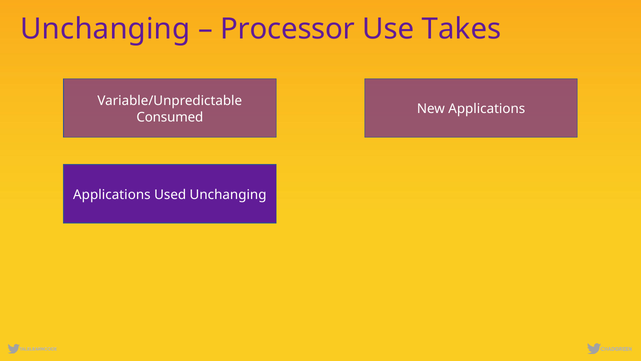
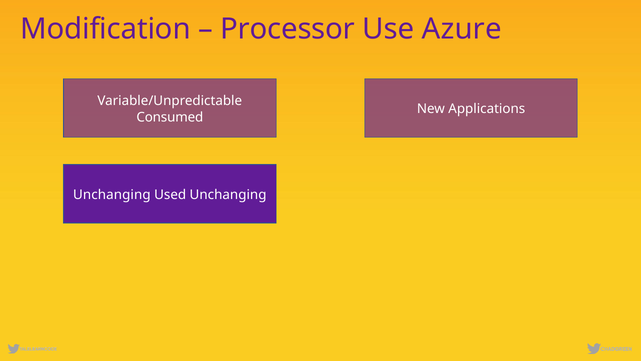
Unchanging at (105, 29): Unchanging -> Modification
Takes: Takes -> Azure
Applications at (112, 194): Applications -> Unchanging
